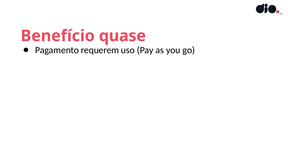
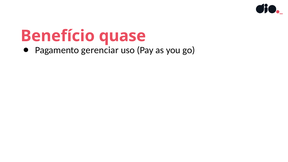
requerem: requerem -> gerenciar
